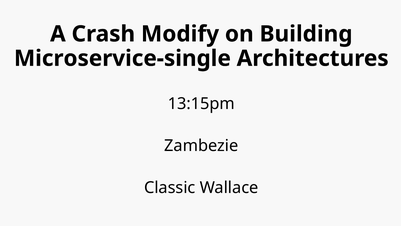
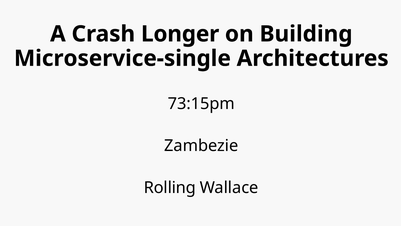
Modify: Modify -> Longer
13:15pm: 13:15pm -> 73:15pm
Classic: Classic -> Rolling
